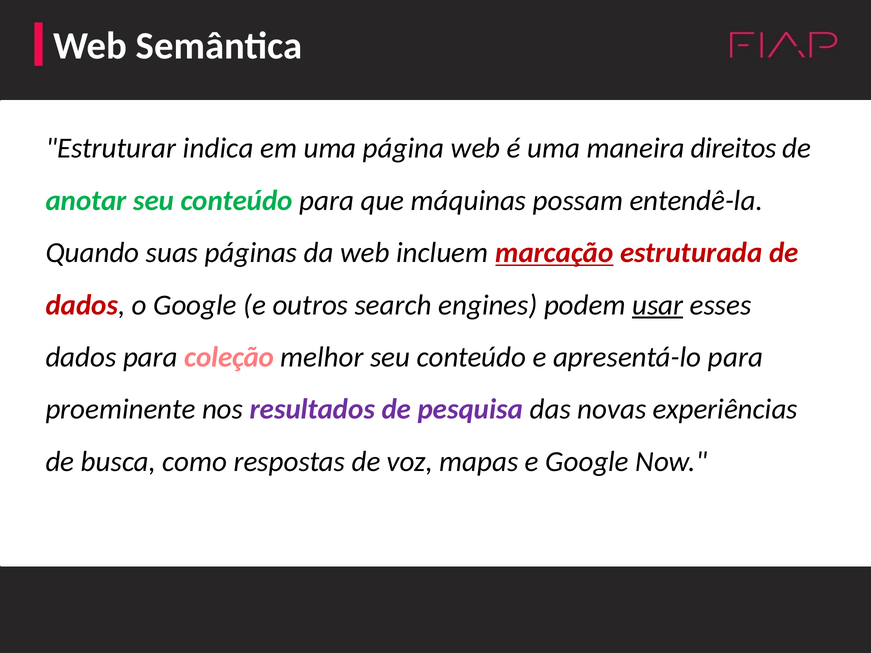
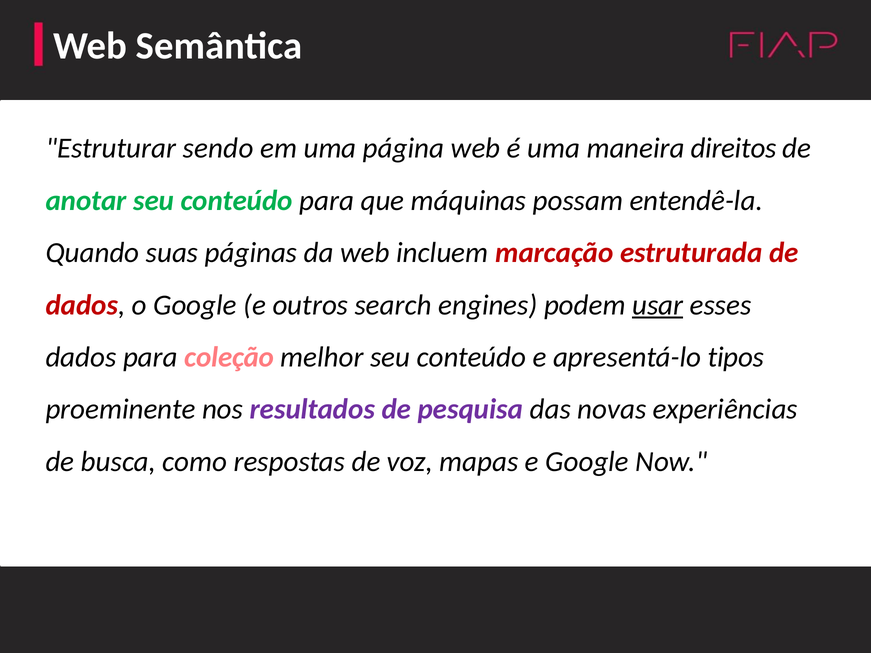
indica: indica -> sendo
marcação underline: present -> none
apresentá-lo para: para -> tipos
